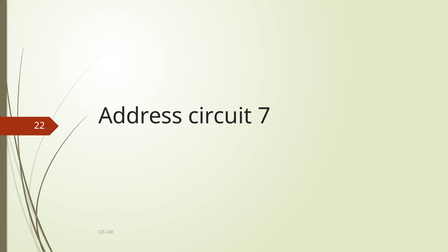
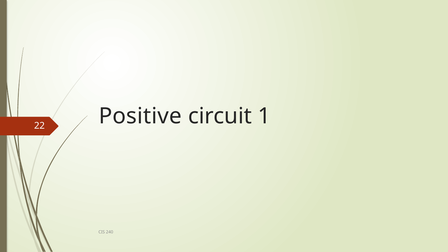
Address: Address -> Positive
7: 7 -> 1
